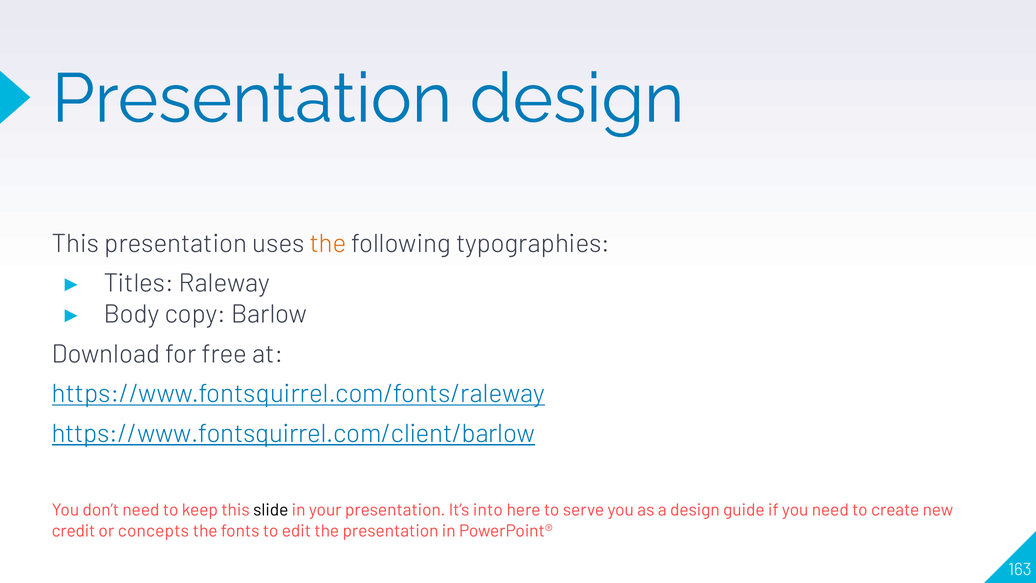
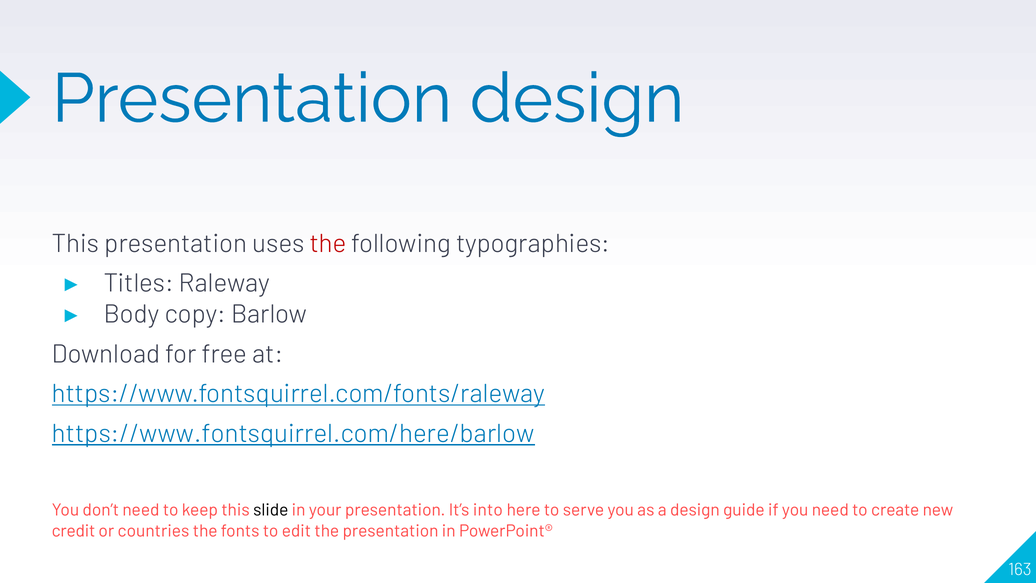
the at (328, 243) colour: orange -> red
https://www.fontsquirrel.com/client/barlow: https://www.fontsquirrel.com/client/barlow -> https://www.fontsquirrel.com/here/barlow
concepts: concepts -> countries
